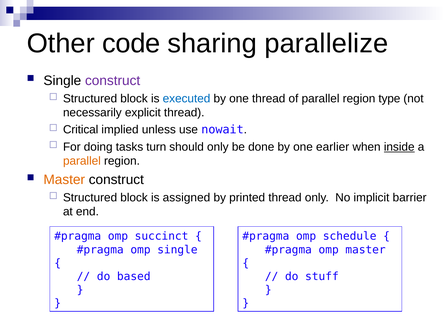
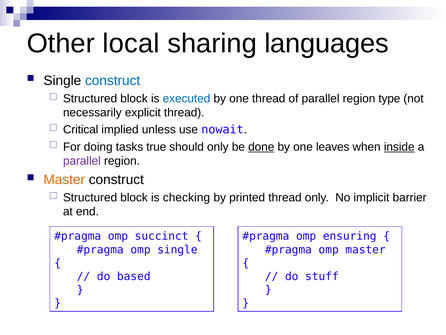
code: code -> local
parallelize: parallelize -> languages
construct at (113, 80) colour: purple -> blue
turn: turn -> true
done underline: none -> present
earlier: earlier -> leaves
parallel at (82, 161) colour: orange -> purple
assigned: assigned -> checking
schedule: schedule -> ensuring
